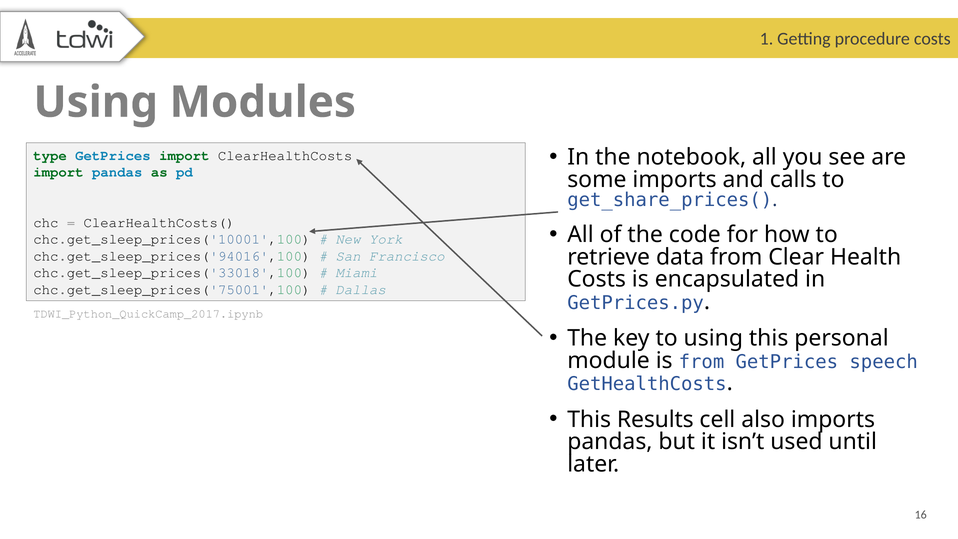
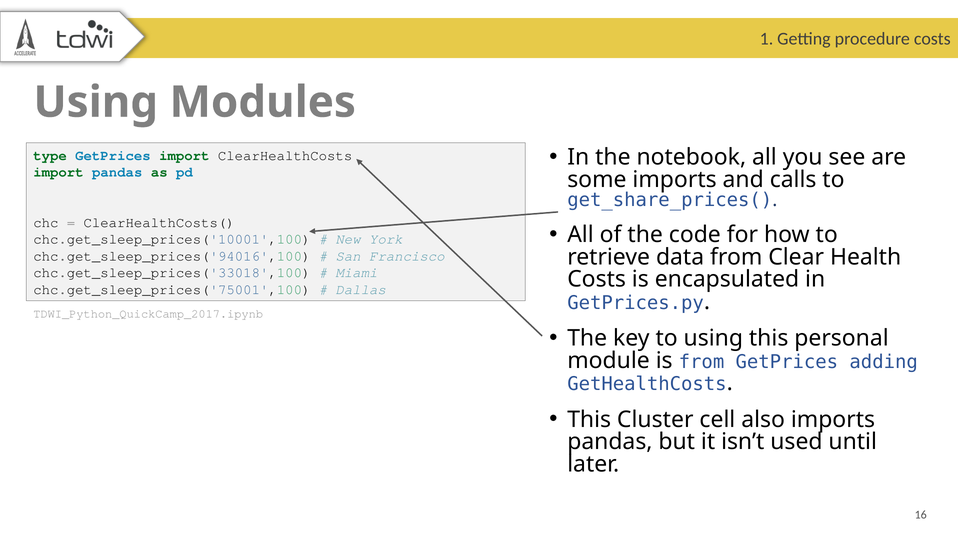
speech: speech -> adding
Results: Results -> Cluster
